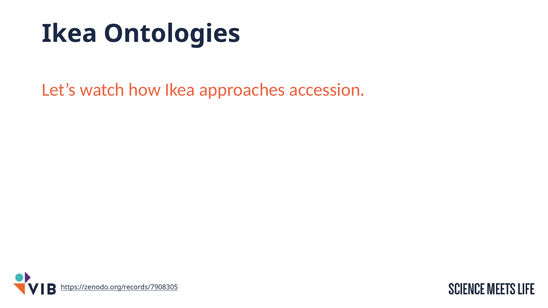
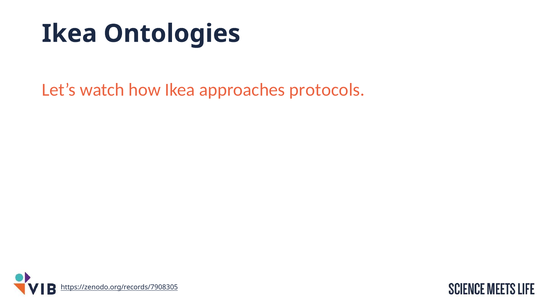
accession: accession -> protocols
